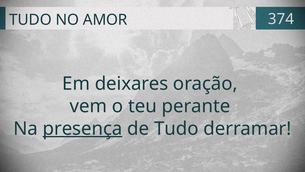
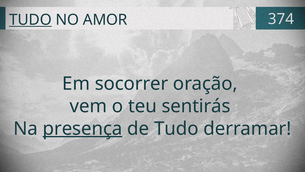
TUDO at (30, 20) underline: none -> present
deixares: deixares -> socorrer
perante: perante -> sentirás
